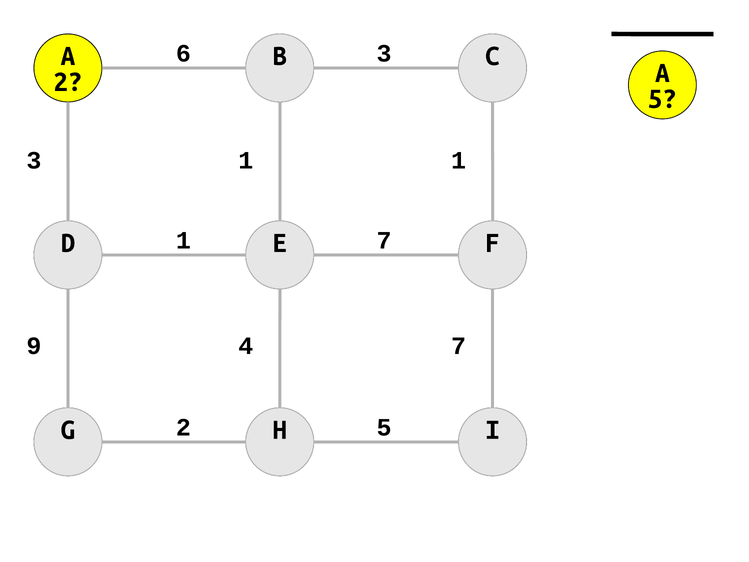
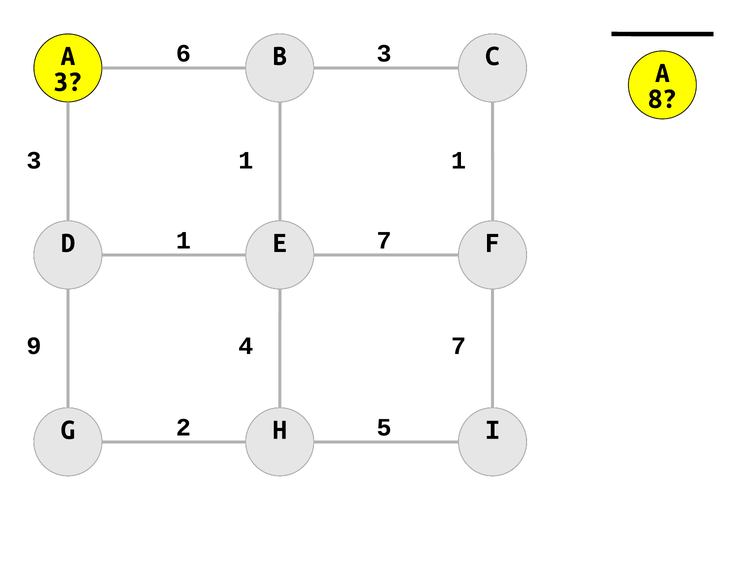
2 at (68, 82): 2 -> 3
5 at (662, 99): 5 -> 8
